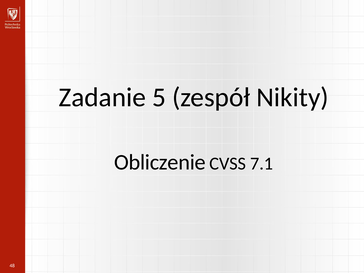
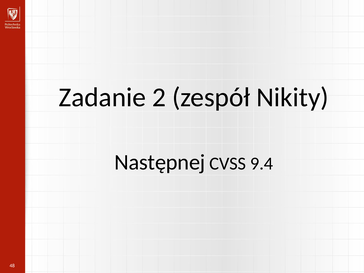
5: 5 -> 2
Obliczenie: Obliczenie -> Następnej
7.1: 7.1 -> 9.4
